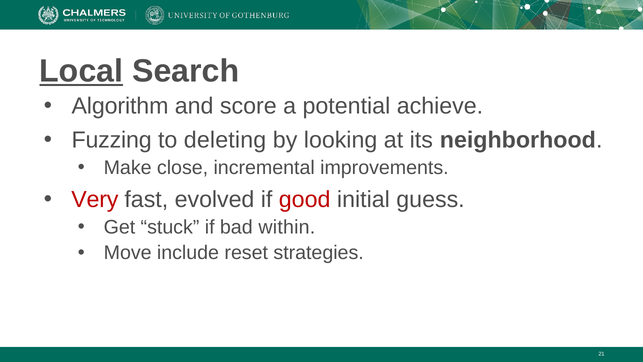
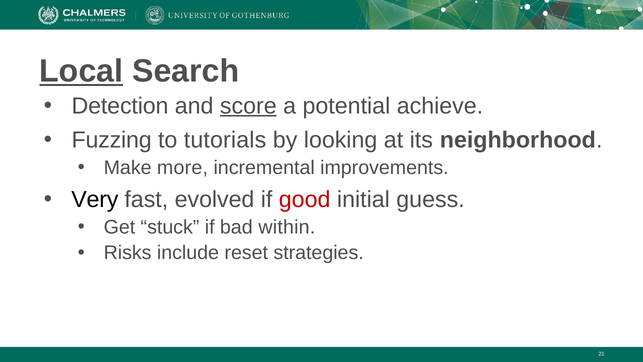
Algorithm: Algorithm -> Detection
score underline: none -> present
deleting: deleting -> tutorials
close: close -> more
Very colour: red -> black
Move: Move -> Risks
